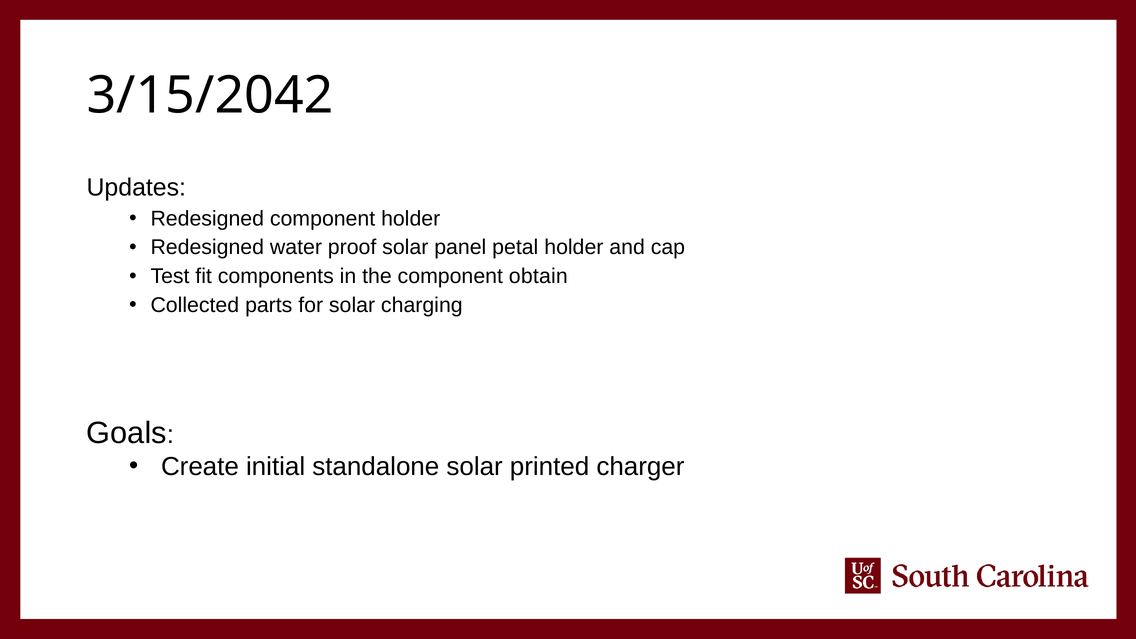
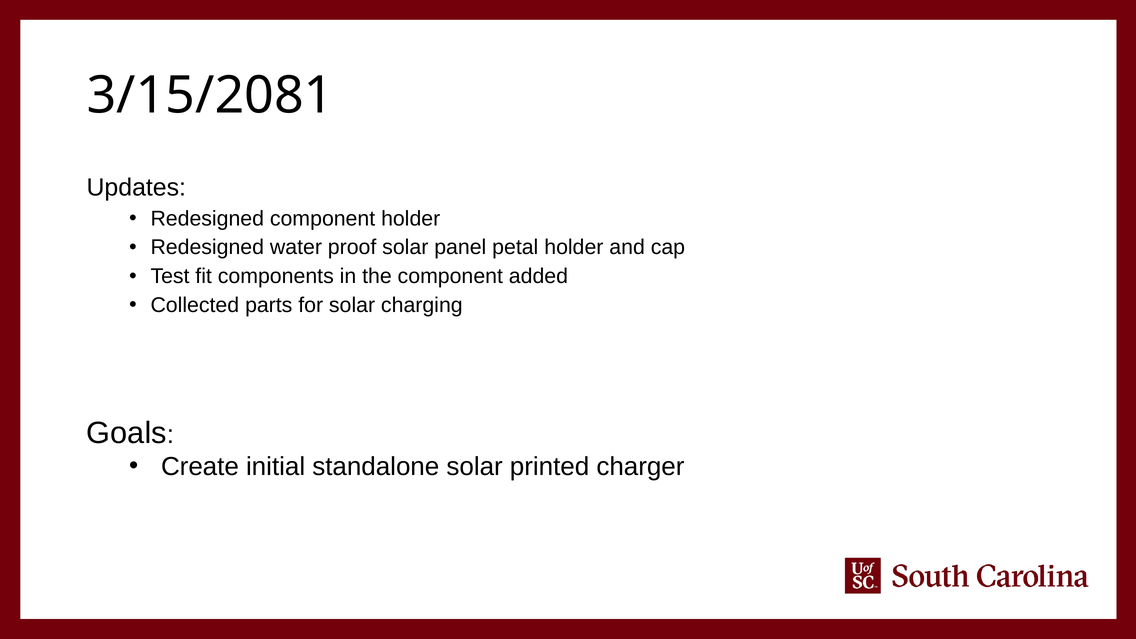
3/15/2042: 3/15/2042 -> 3/15/2081
obtain: obtain -> added
